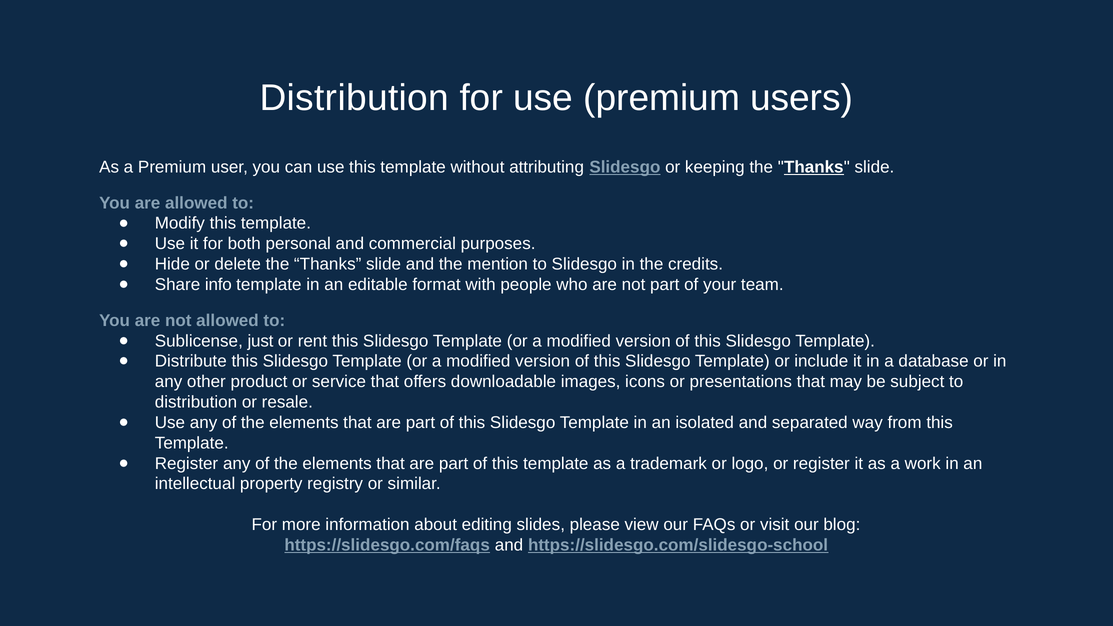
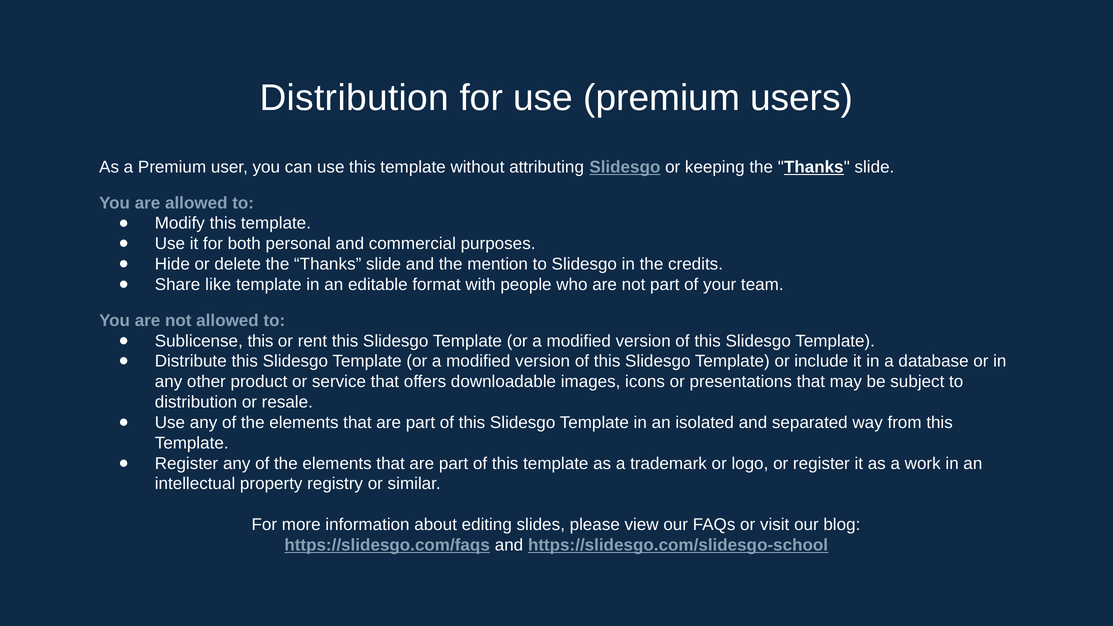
info: info -> like
Sublicense just: just -> this
